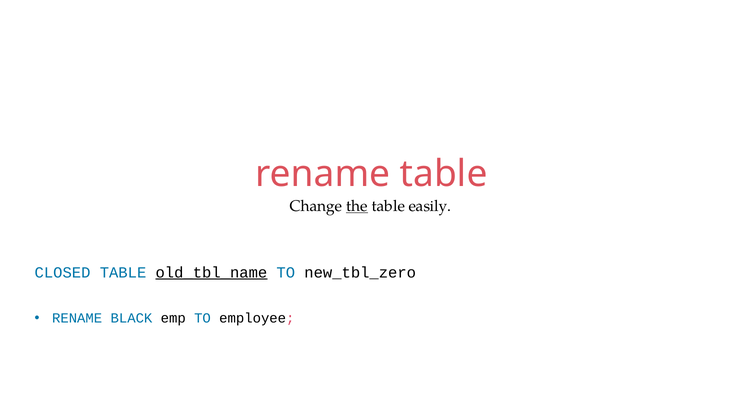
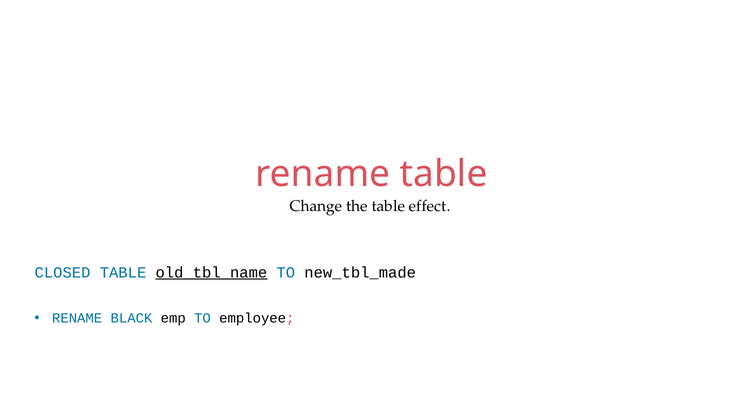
the underline: present -> none
easily: easily -> effect
new_tbl_zero: new_tbl_zero -> new_tbl_made
